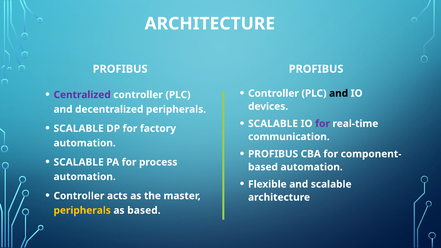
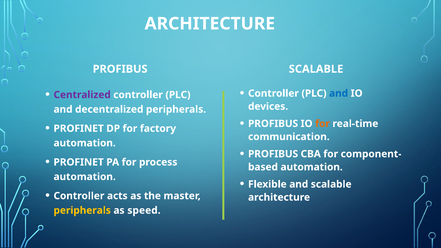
PROFIBUS PROFIBUS: PROFIBUS -> SCALABLE
and at (339, 93) colour: black -> blue
SCALABLE at (273, 124): SCALABLE -> PROFIBUS
for at (323, 124) colour: purple -> orange
SCALABLE at (79, 129): SCALABLE -> PROFINET
SCALABLE at (79, 162): SCALABLE -> PROFINET
as based: based -> speed
